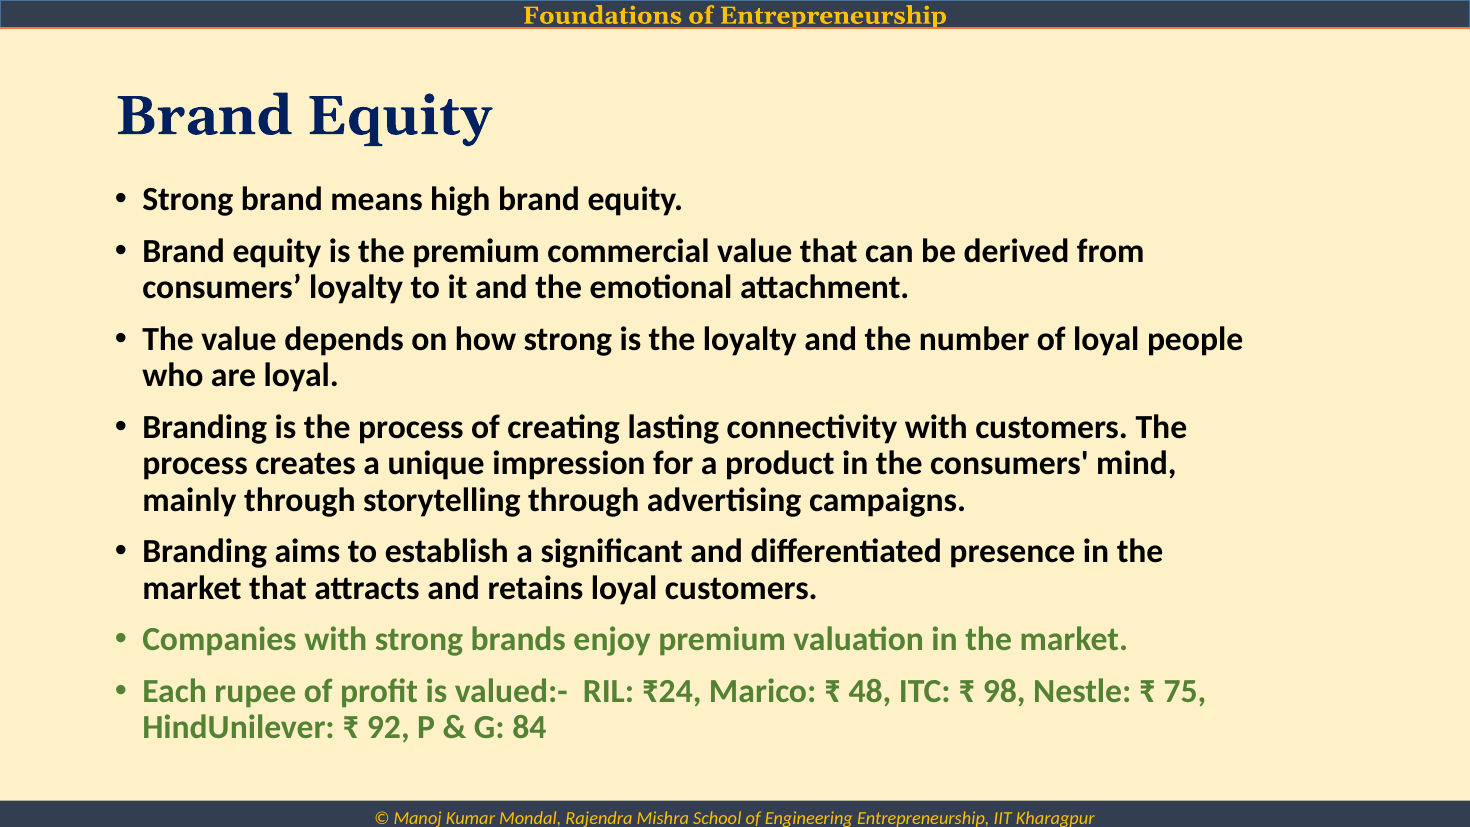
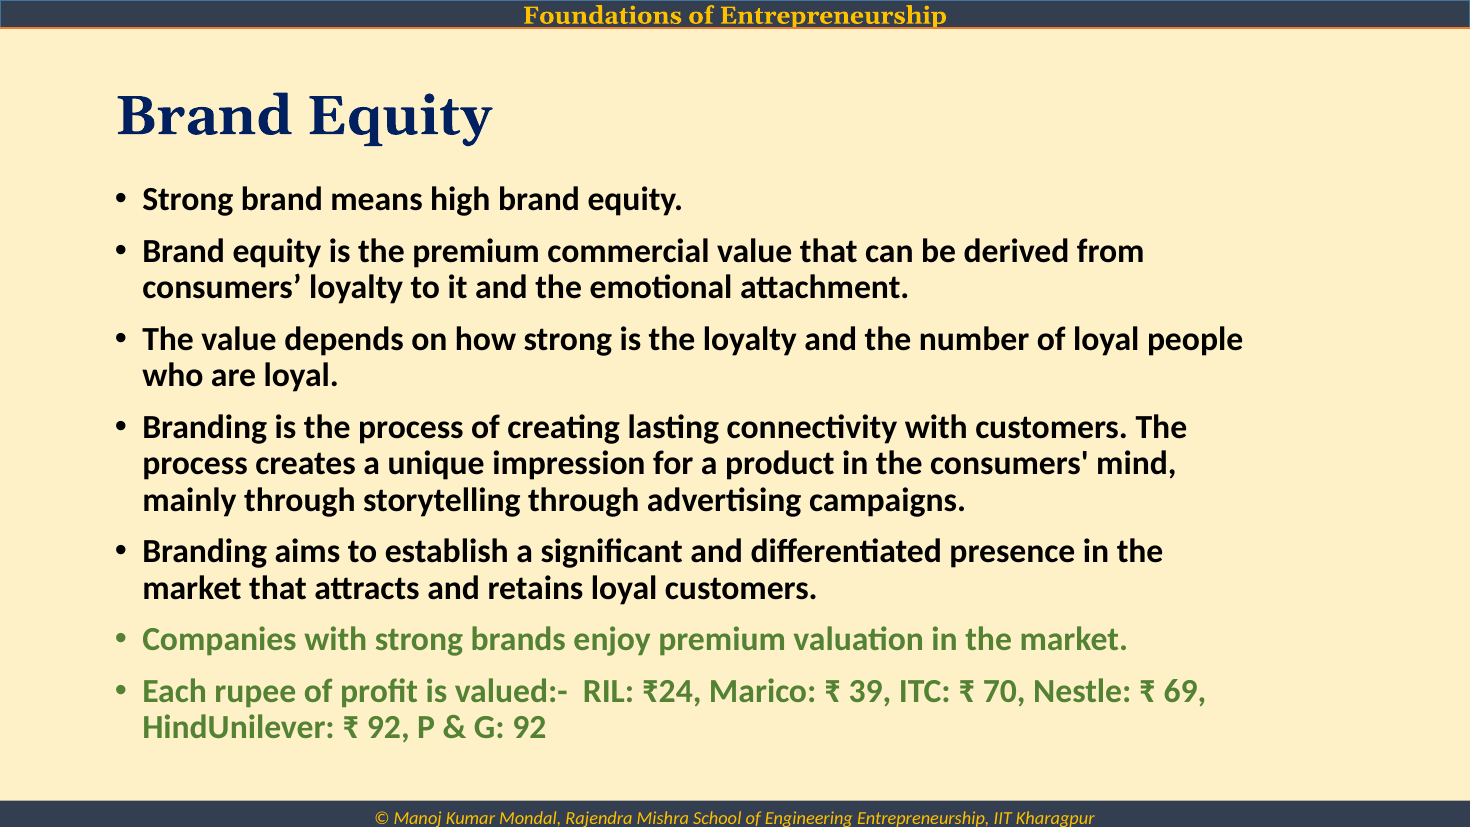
48: 48 -> 39
98: 98 -> 70
75: 75 -> 69
G 84: 84 -> 92
